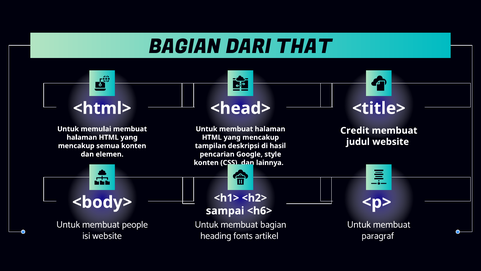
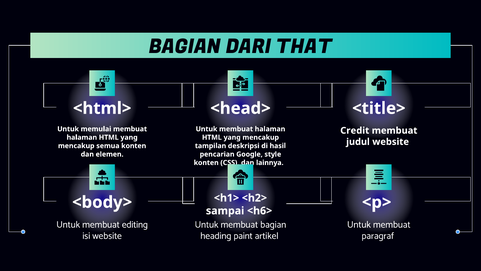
people: people -> editing
fonts: fonts -> paint
